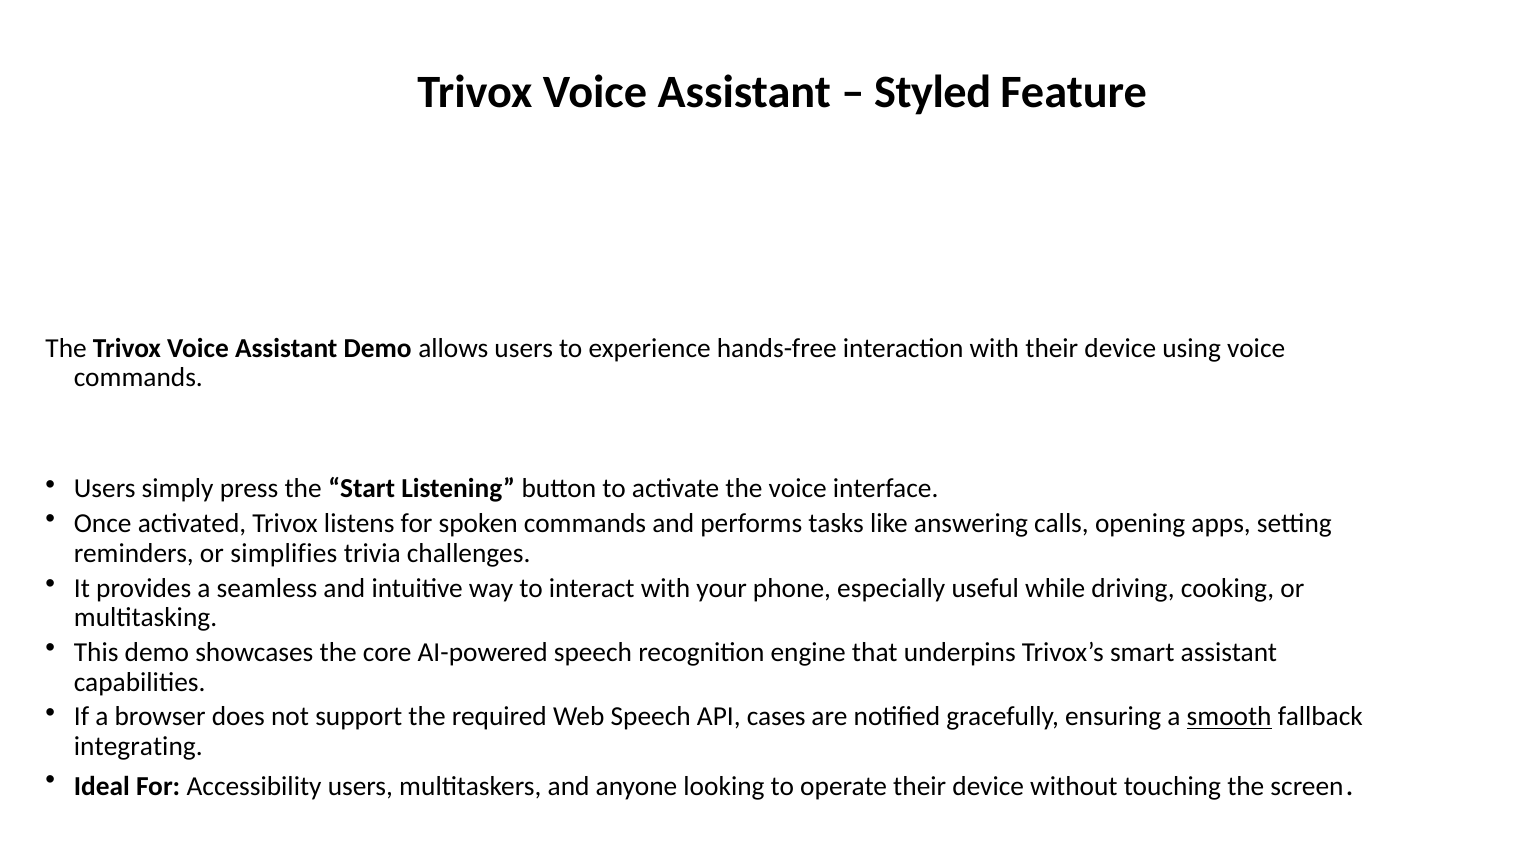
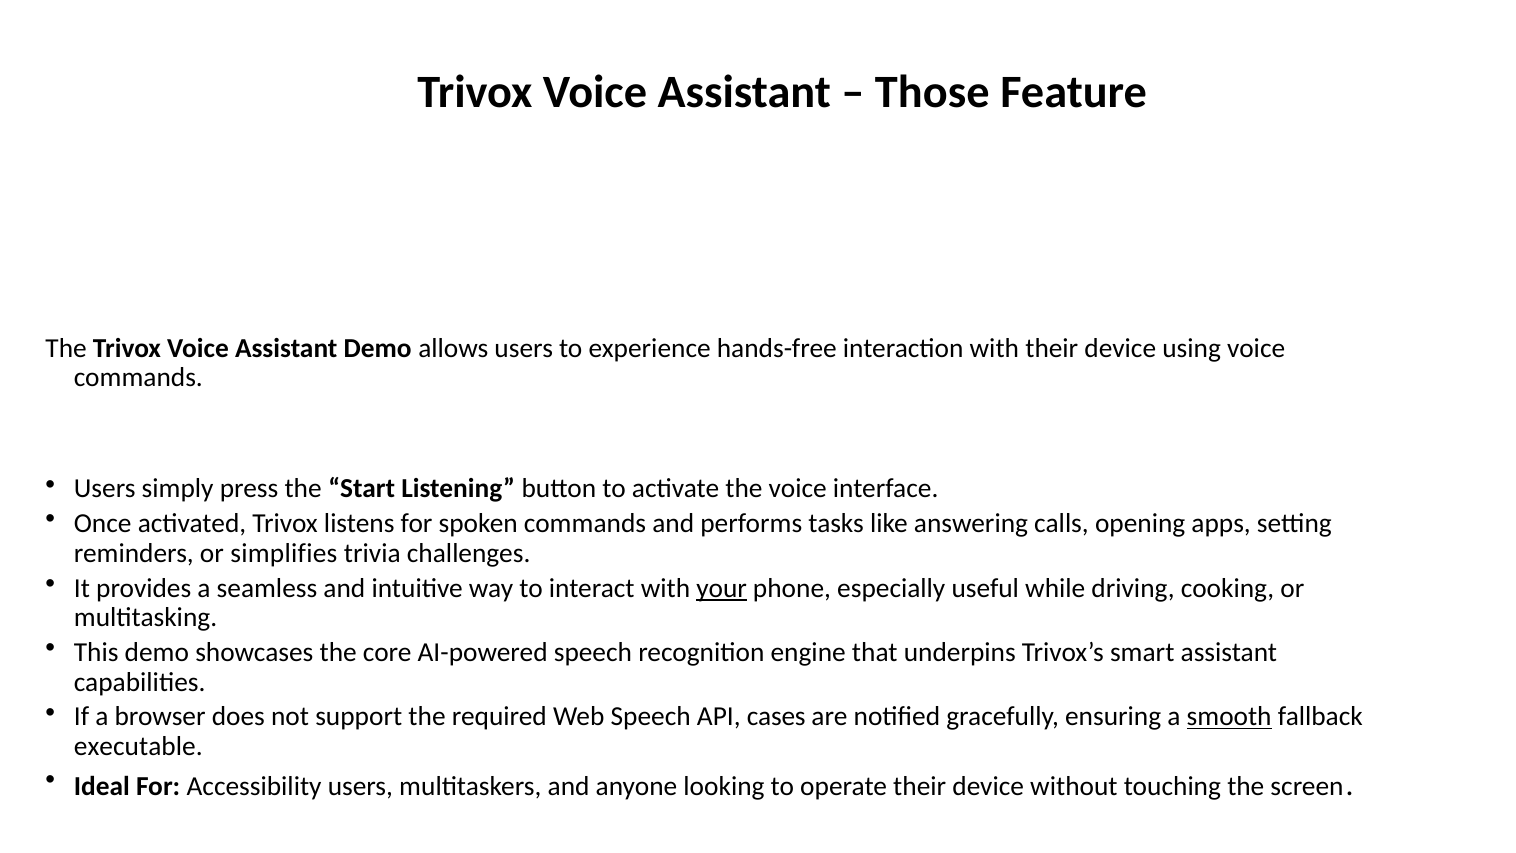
Styled: Styled -> Those
your underline: none -> present
integrating: integrating -> executable
